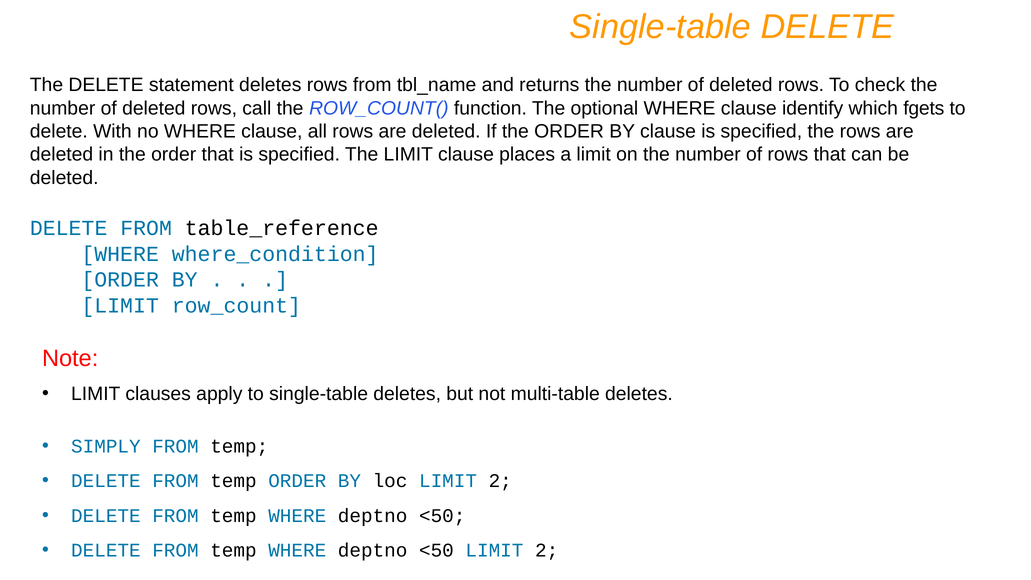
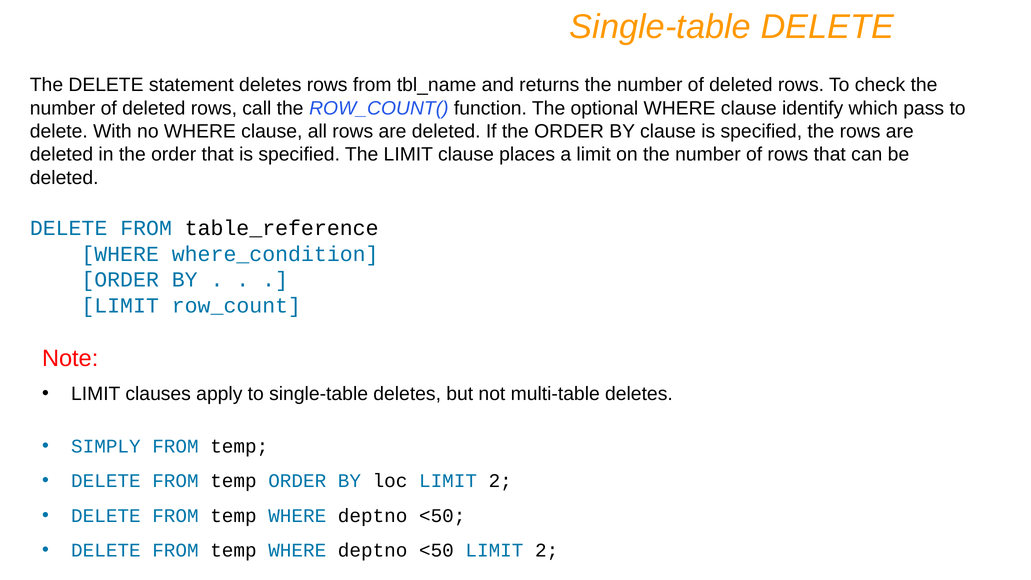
fgets: fgets -> pass
